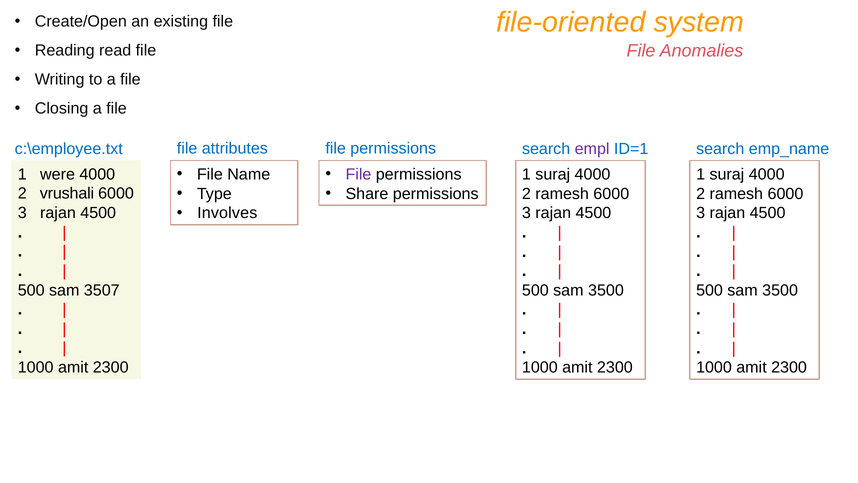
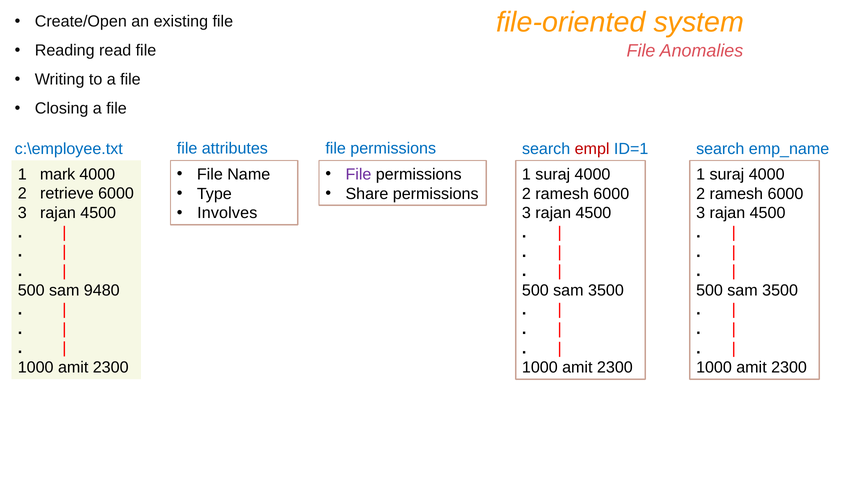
empl colour: purple -> red
were: were -> mark
vrushali: vrushali -> retrieve
3507: 3507 -> 9480
